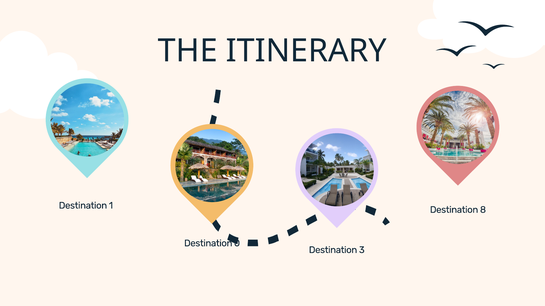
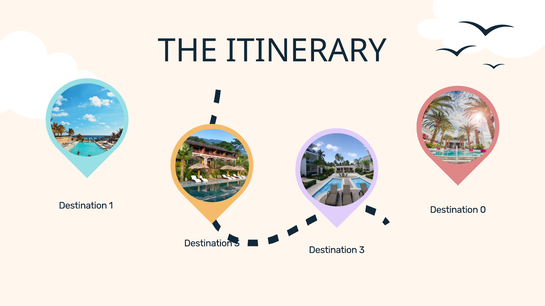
8: 8 -> 0
0 at (237, 244): 0 -> 3
